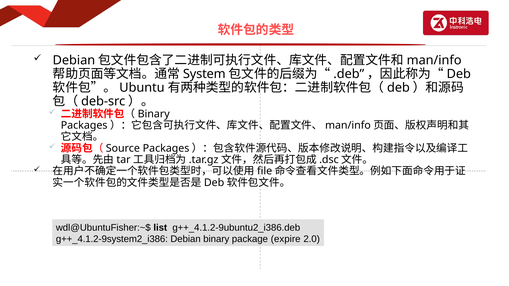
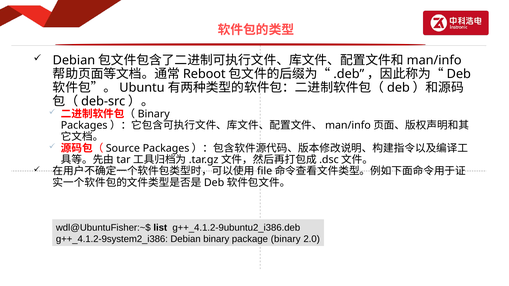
System: System -> Reboot
package expire: expire -> binary
